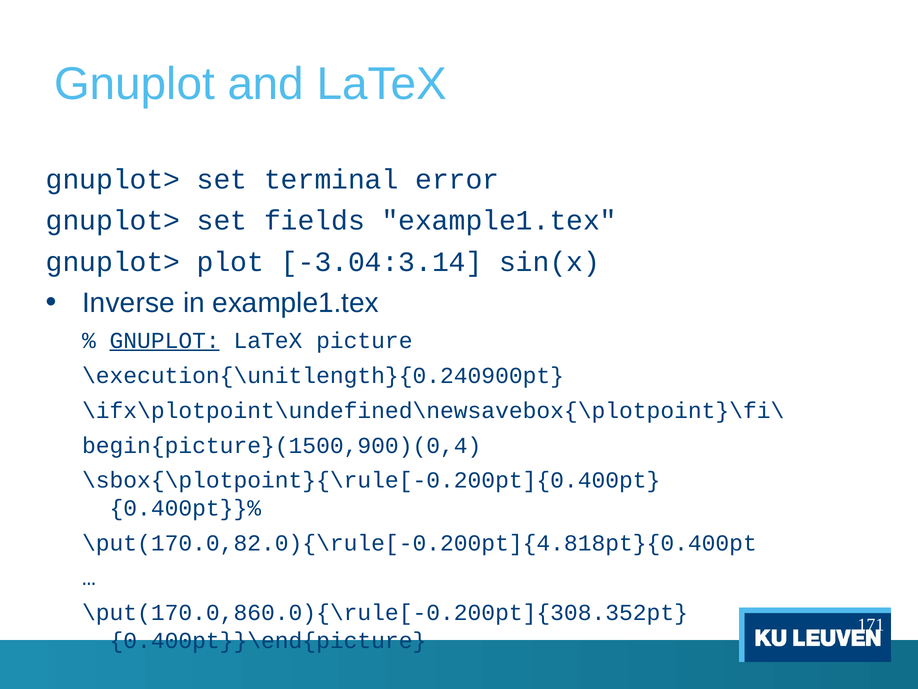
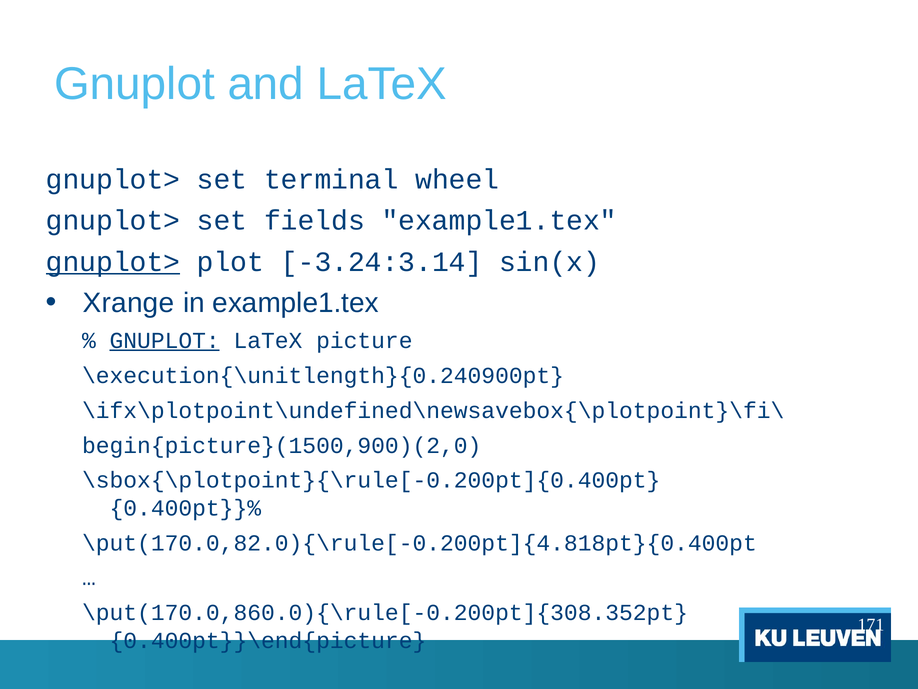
error: error -> wheel
gnuplot> at (113, 262) underline: none -> present
-3.04:3.14: -3.04:3.14 -> -3.24:3.14
Inverse: Inverse -> Xrange
begin{picture}(1500,900)(0,4: begin{picture}(1500,900)(0,4 -> begin{picture}(1500,900)(2,0
